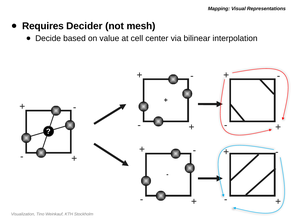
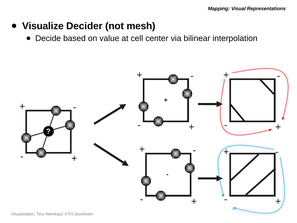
Requires: Requires -> Visualize
